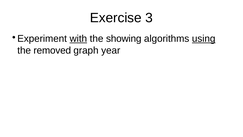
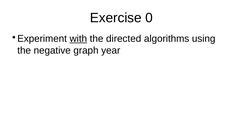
3: 3 -> 0
showing: showing -> directed
using underline: present -> none
removed: removed -> negative
